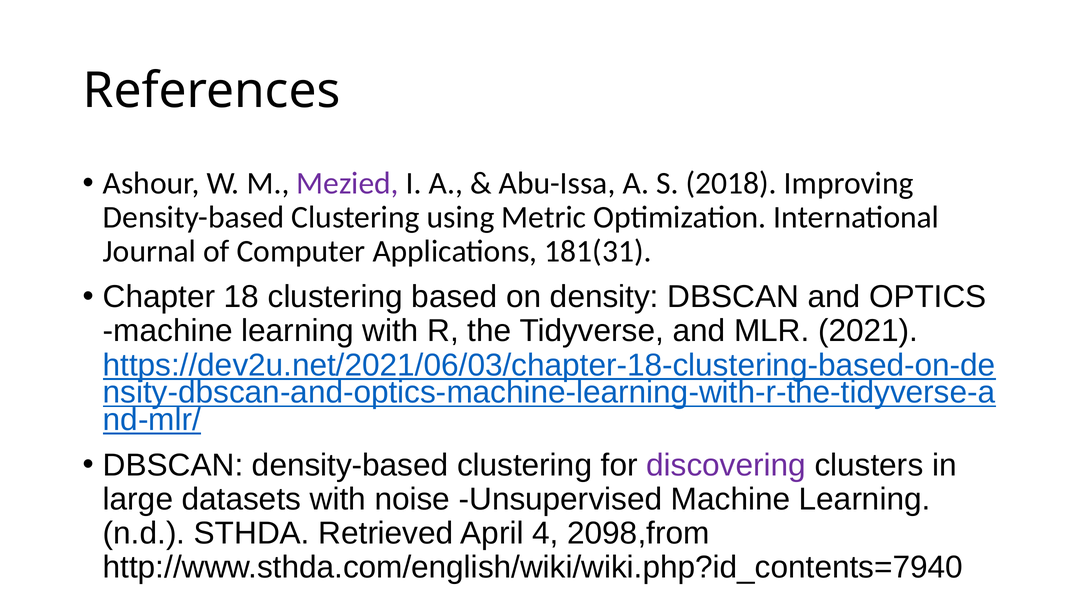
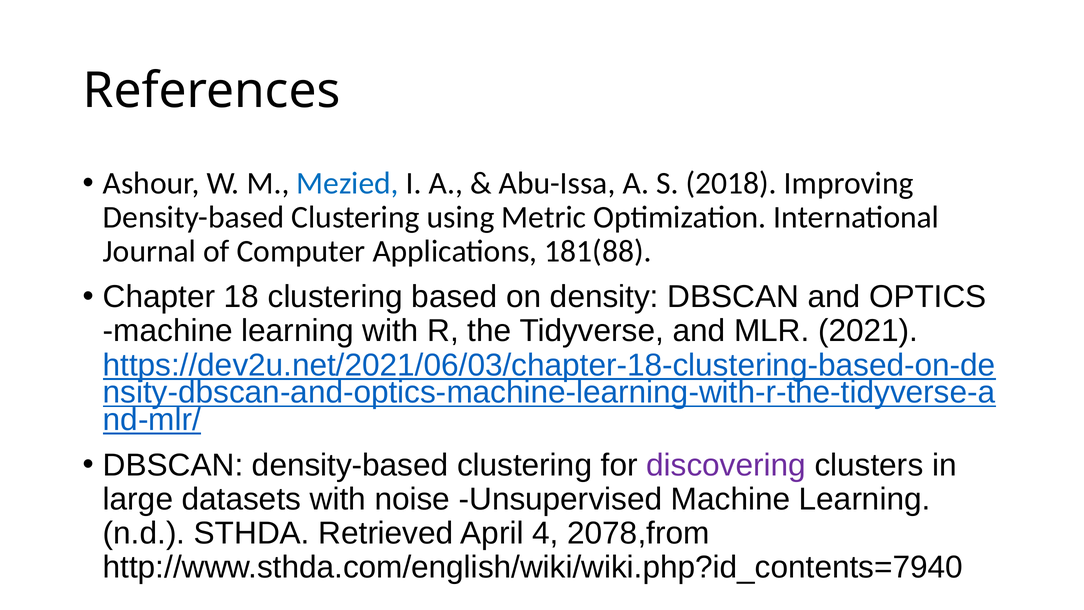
Mezied colour: purple -> blue
181(31: 181(31 -> 181(88
2098,from: 2098,from -> 2078,from
